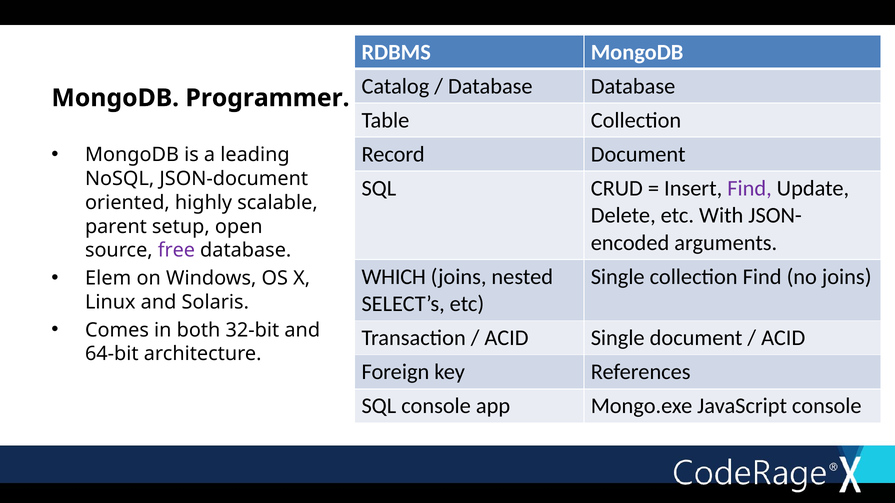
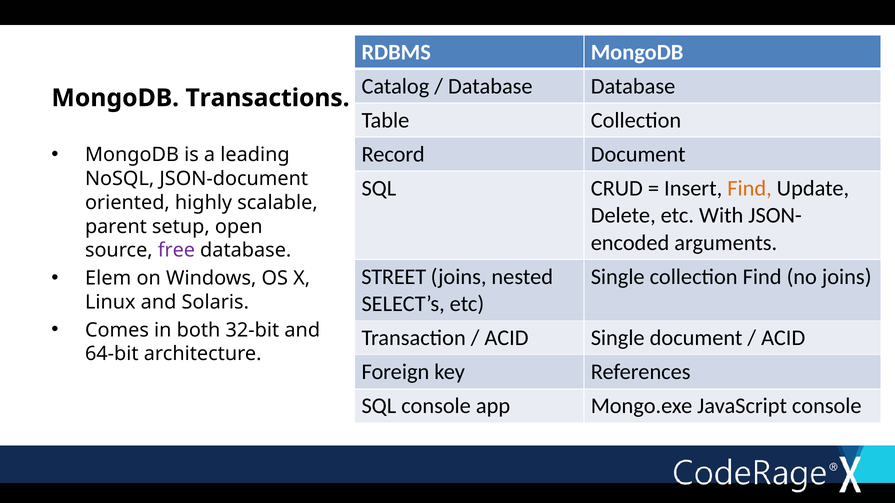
Programmer: Programmer -> Transactions
Find at (749, 188) colour: purple -> orange
WHICH: WHICH -> STREET
